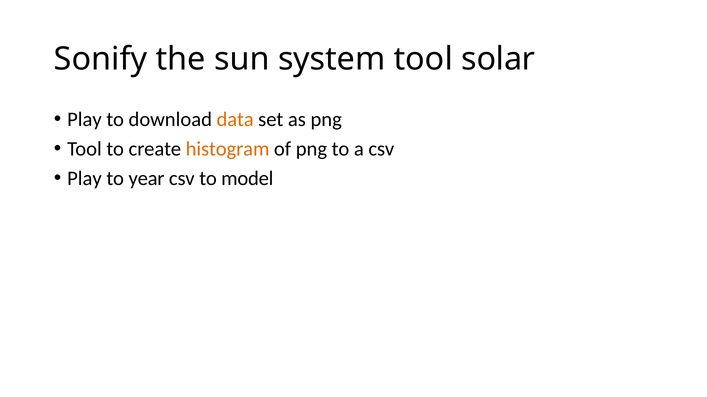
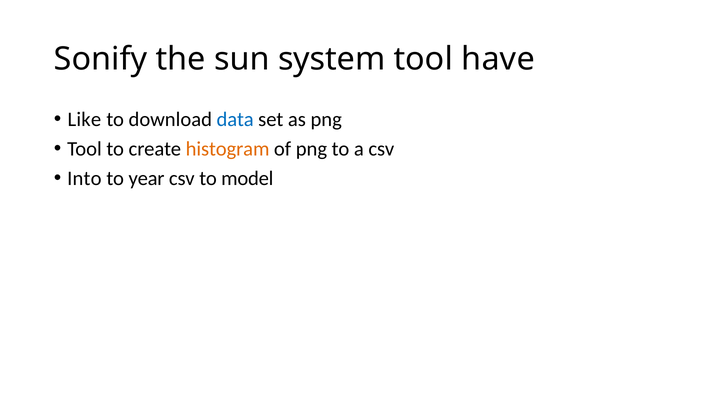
solar: solar -> have
Play at (84, 120): Play -> Like
data colour: orange -> blue
Play at (84, 179): Play -> Into
